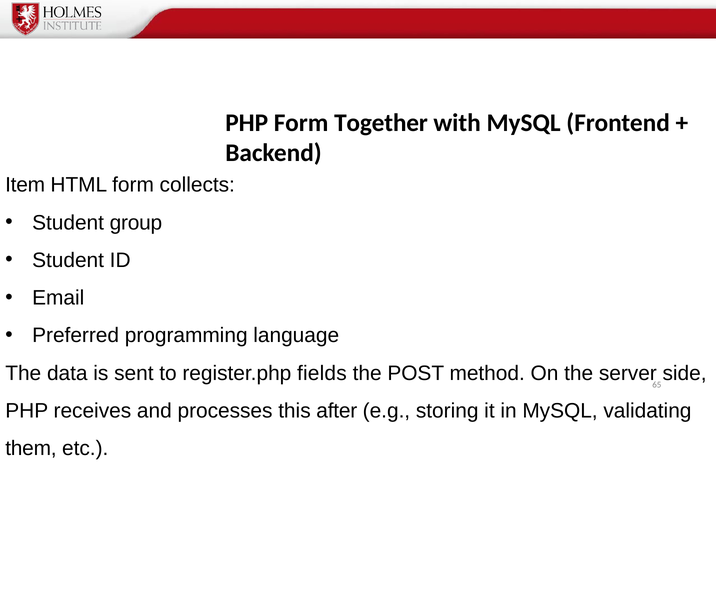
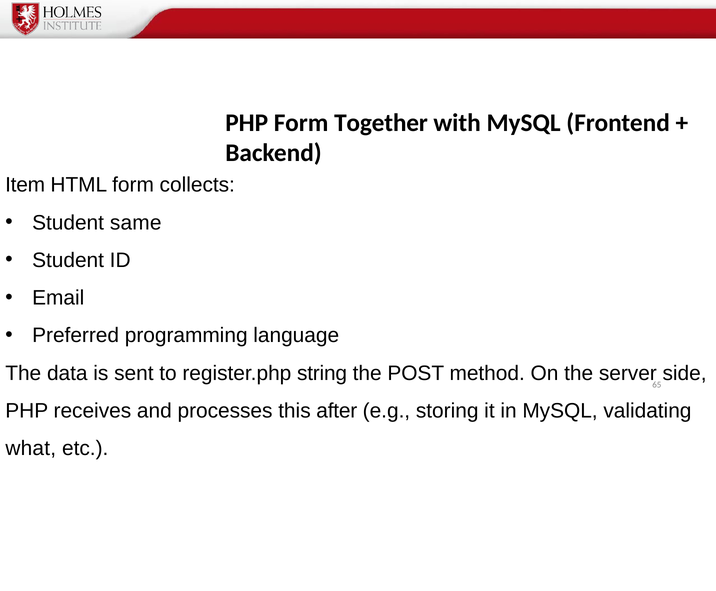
group: group -> same
fields: fields -> string
them: them -> what
